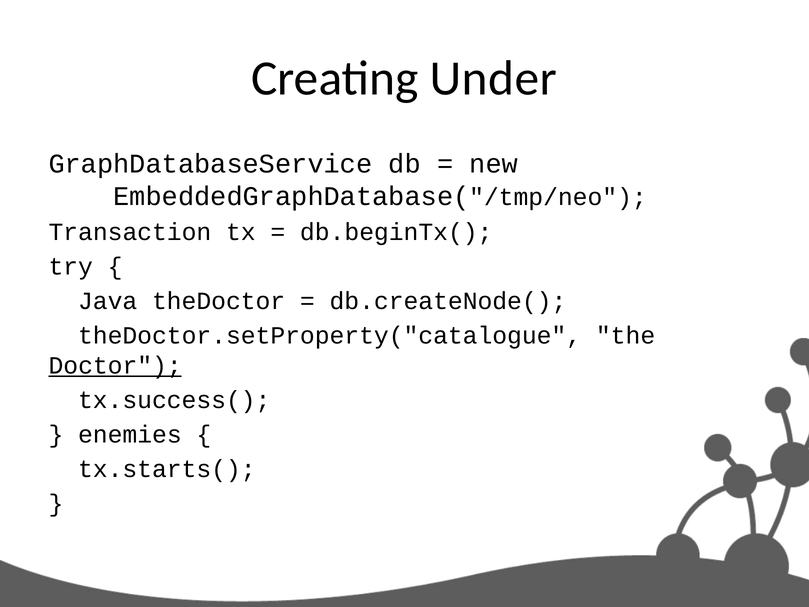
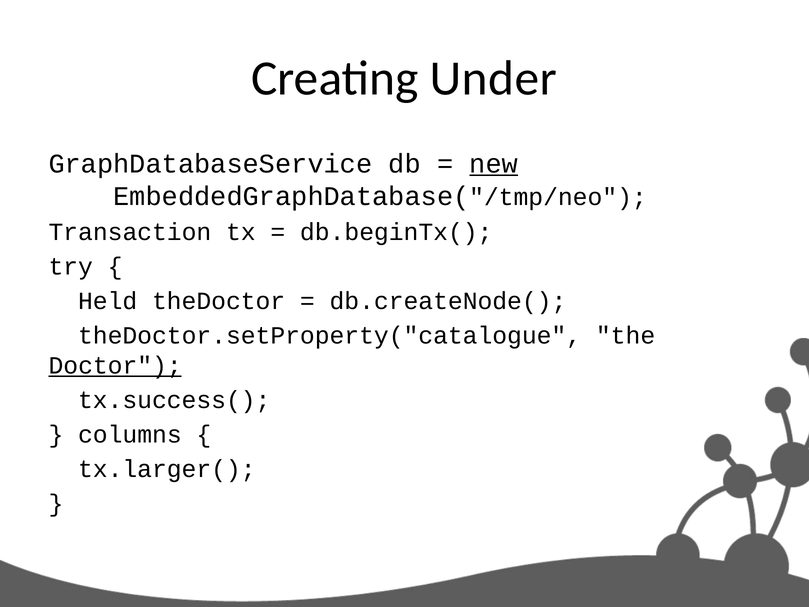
new underline: none -> present
Java: Java -> Held
enemies: enemies -> columns
tx.starts(: tx.starts( -> tx.larger(
